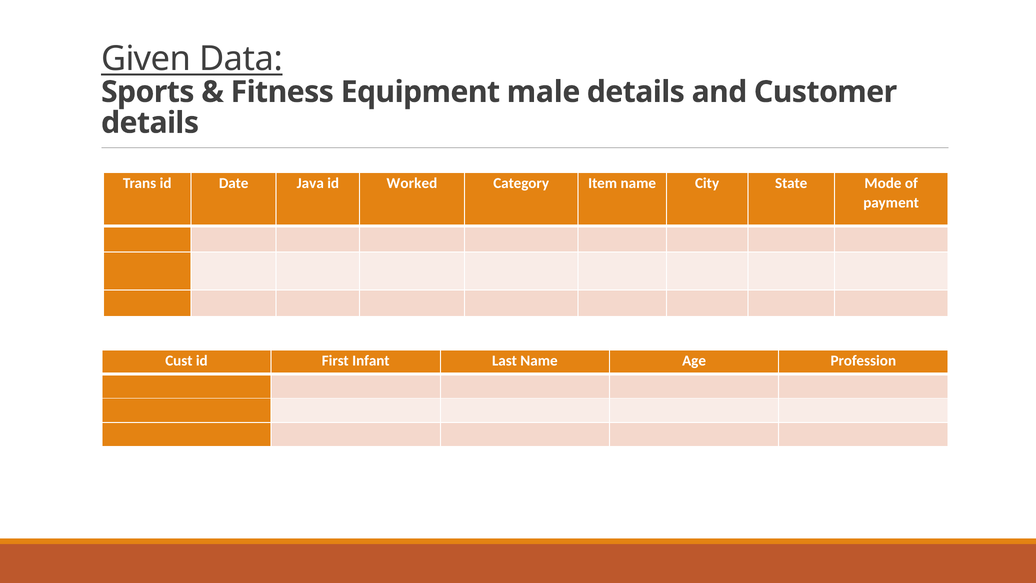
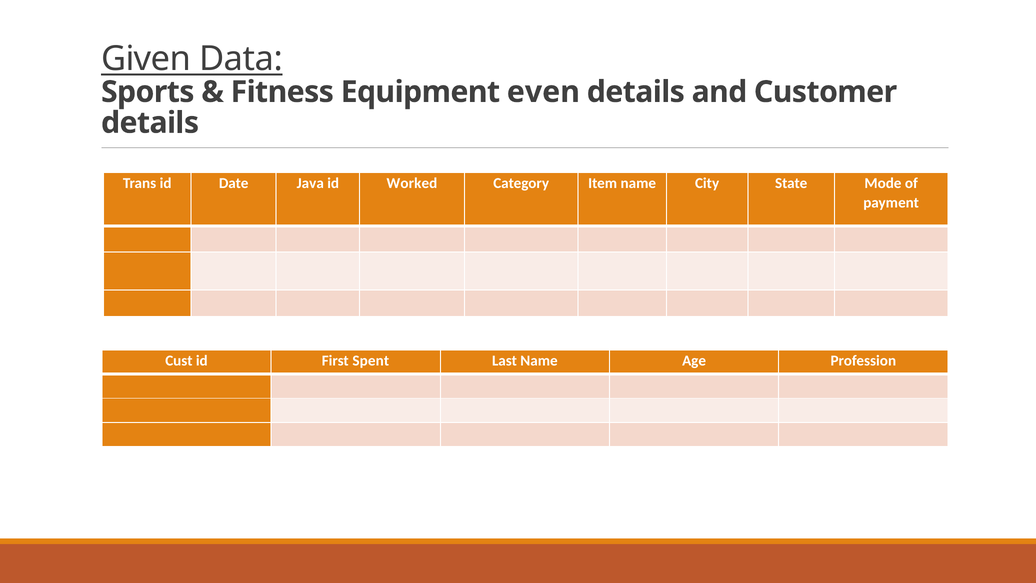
male: male -> even
Infant: Infant -> Spent
